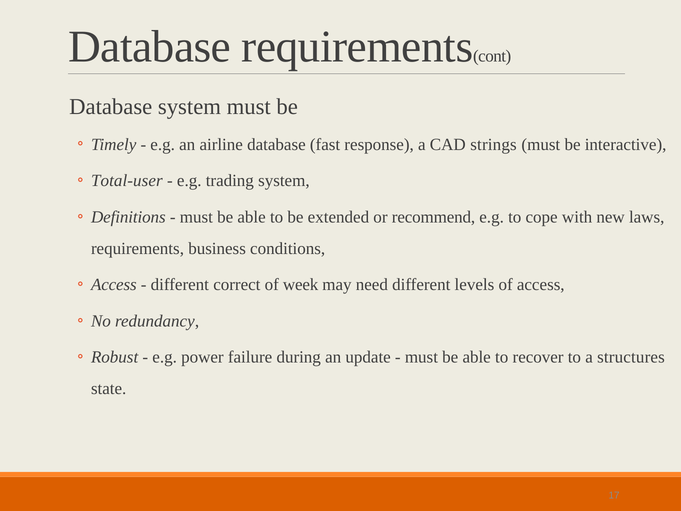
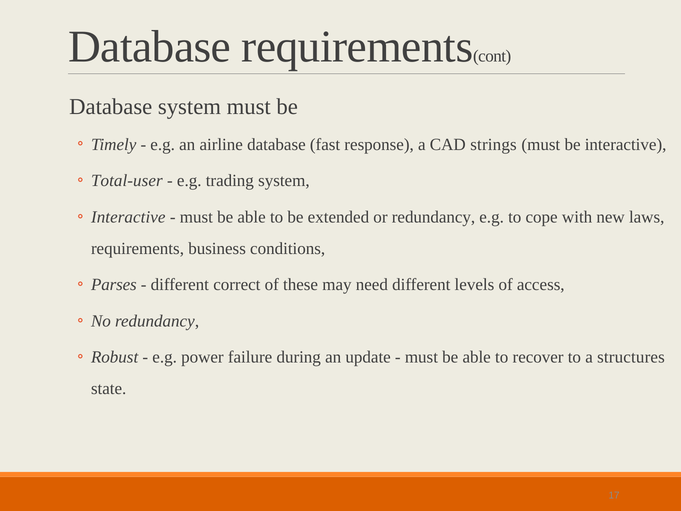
Definitions at (128, 217): Definitions -> Interactive
or recommend: recommend -> redundancy
Access at (114, 285): Access -> Parses
week: week -> these
